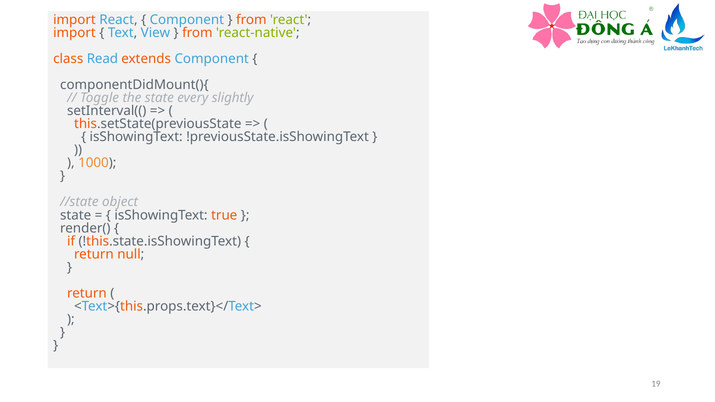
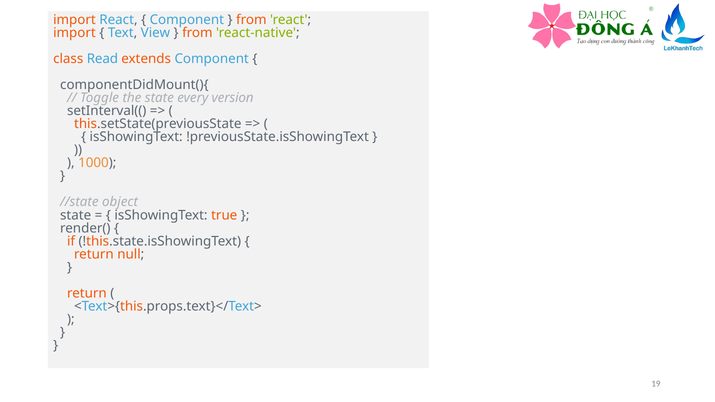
slightly: slightly -> version
